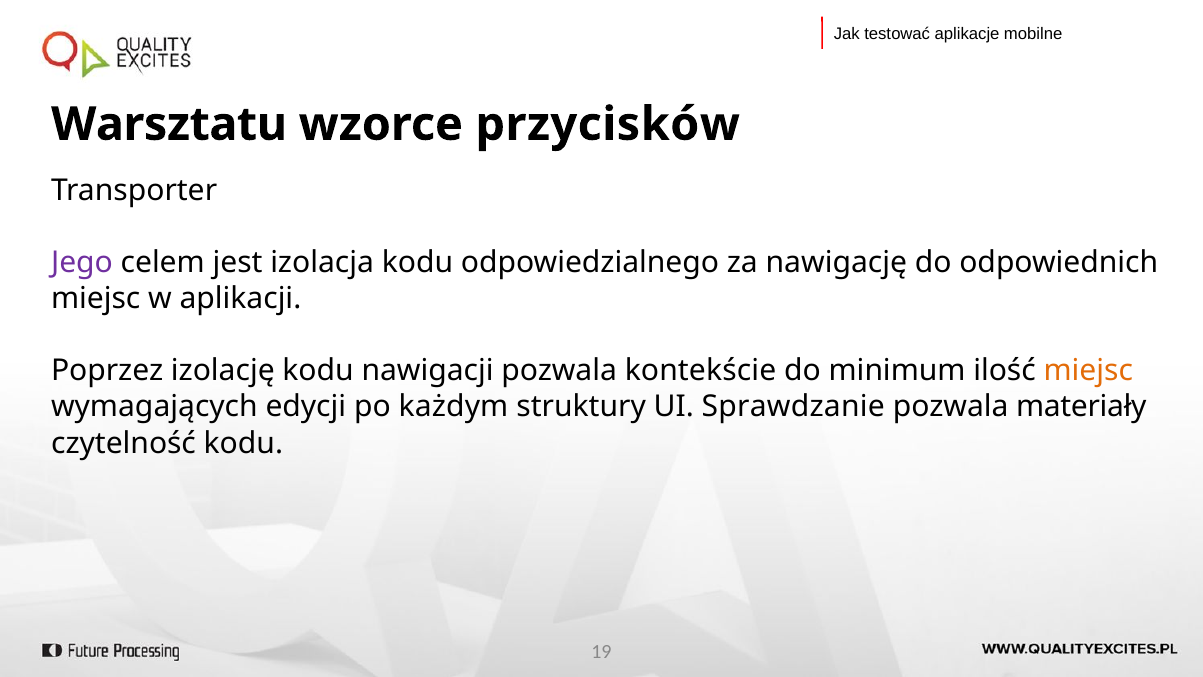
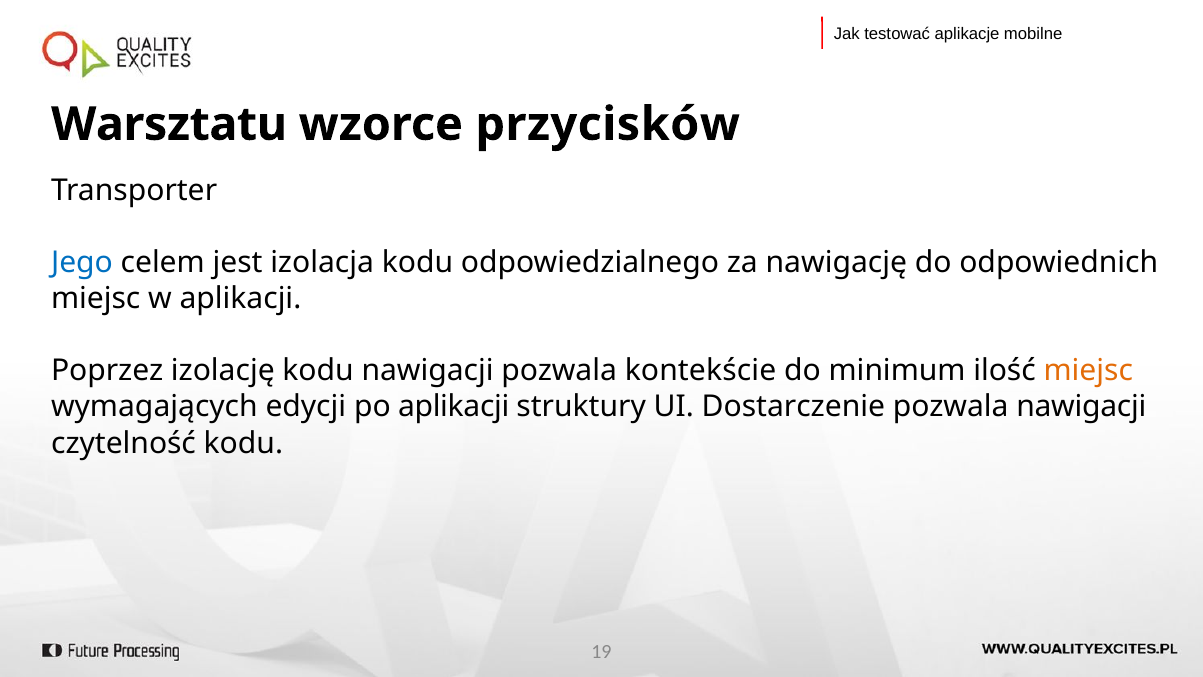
Jego colour: purple -> blue
po każdym: każdym -> aplikacji
Sprawdzanie: Sprawdzanie -> Dostarczenie
pozwala materiały: materiały -> nawigacji
